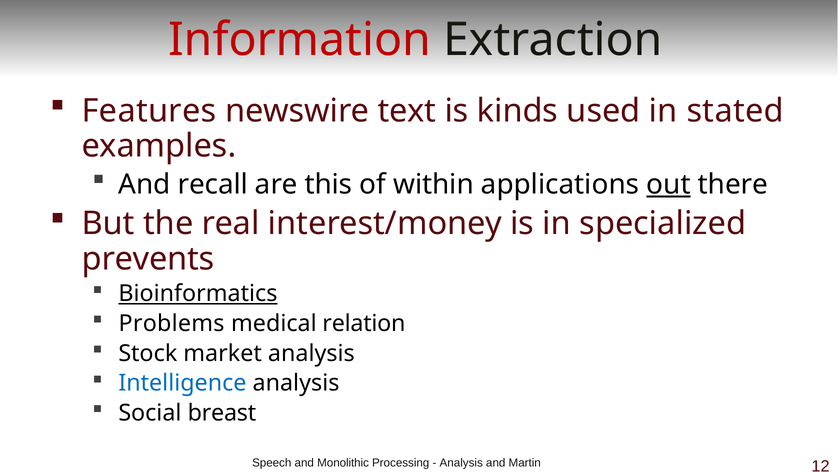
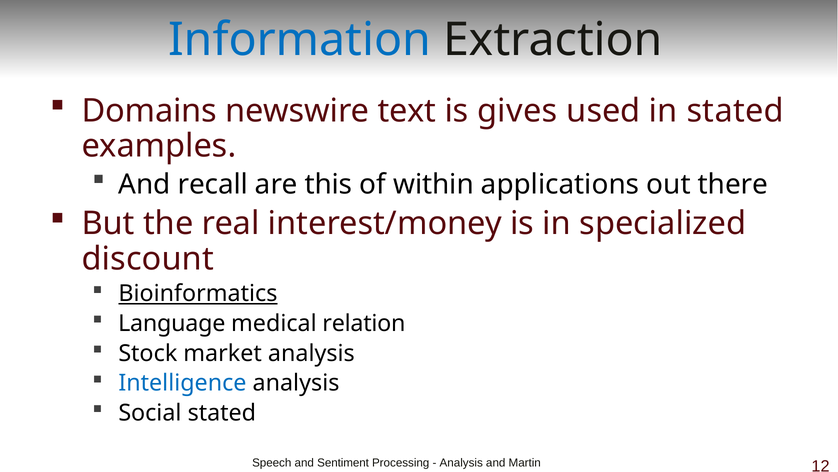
Information colour: red -> blue
Features: Features -> Domains
kinds: kinds -> gives
out underline: present -> none
prevents: prevents -> discount
Problems: Problems -> Language
Social breast: breast -> stated
Monolithic: Monolithic -> Sentiment
